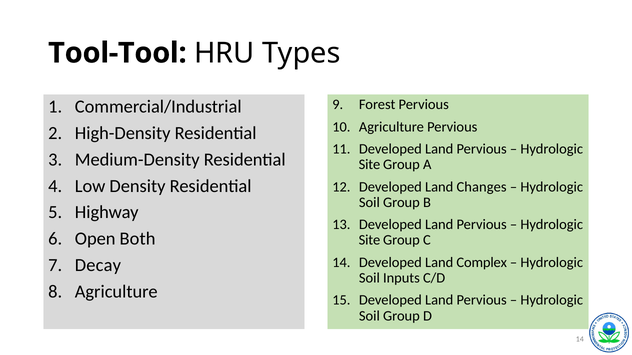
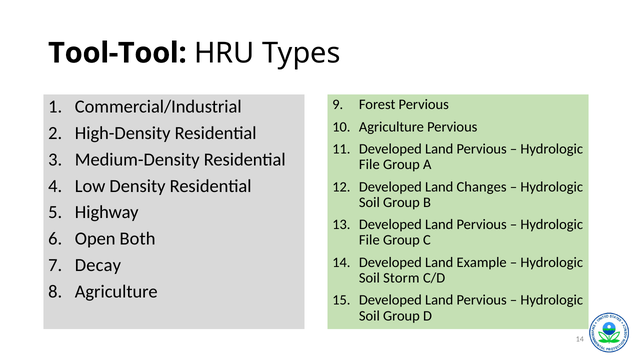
Site at (369, 165): Site -> File
Site at (369, 241): Site -> File
Complex: Complex -> Example
Inputs: Inputs -> Storm
